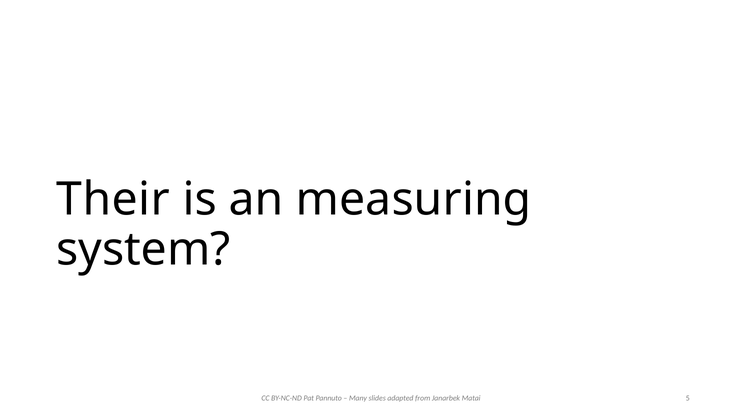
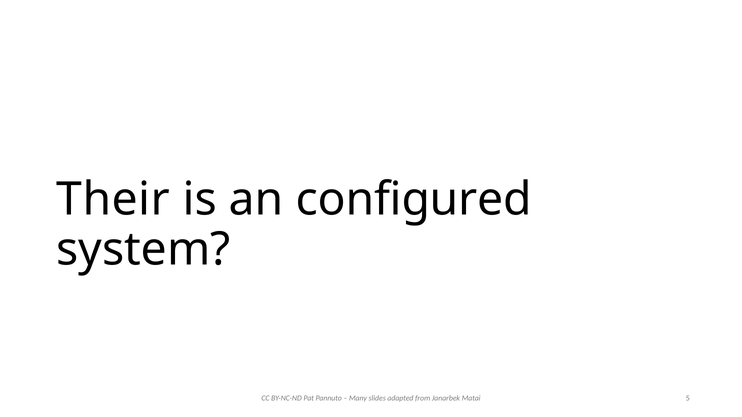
measuring: measuring -> configured
